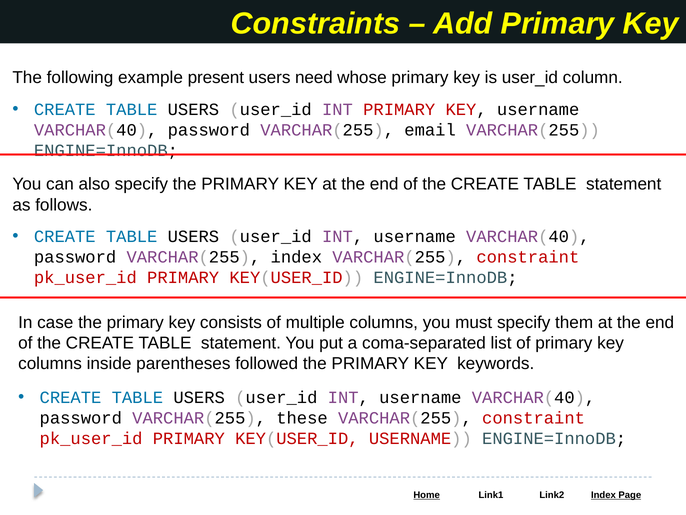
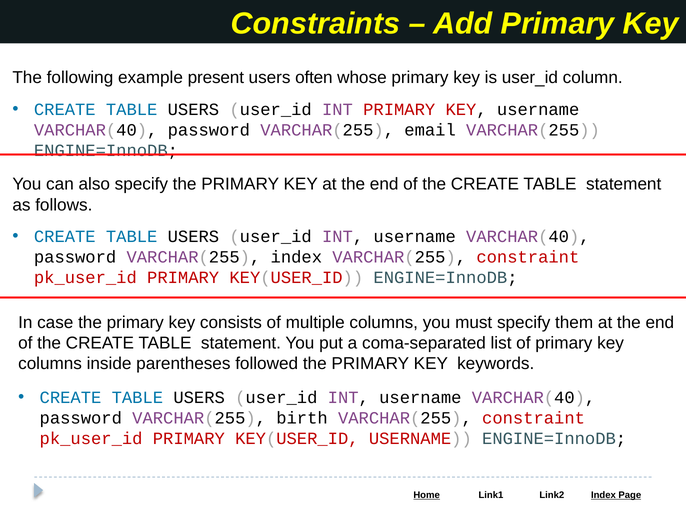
need: need -> often
these: these -> birth
